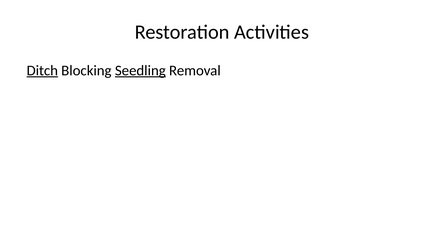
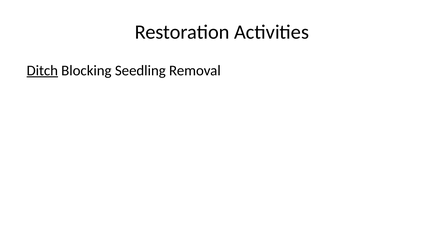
Seedling underline: present -> none
